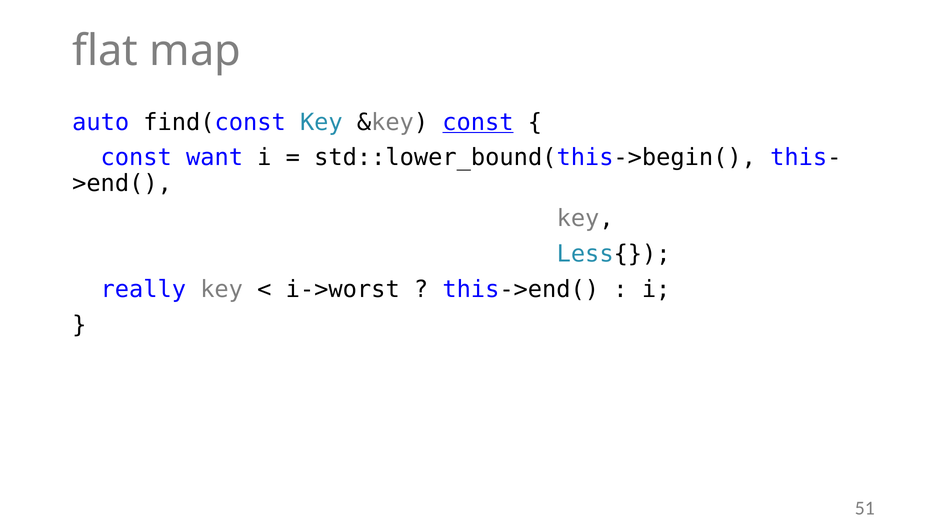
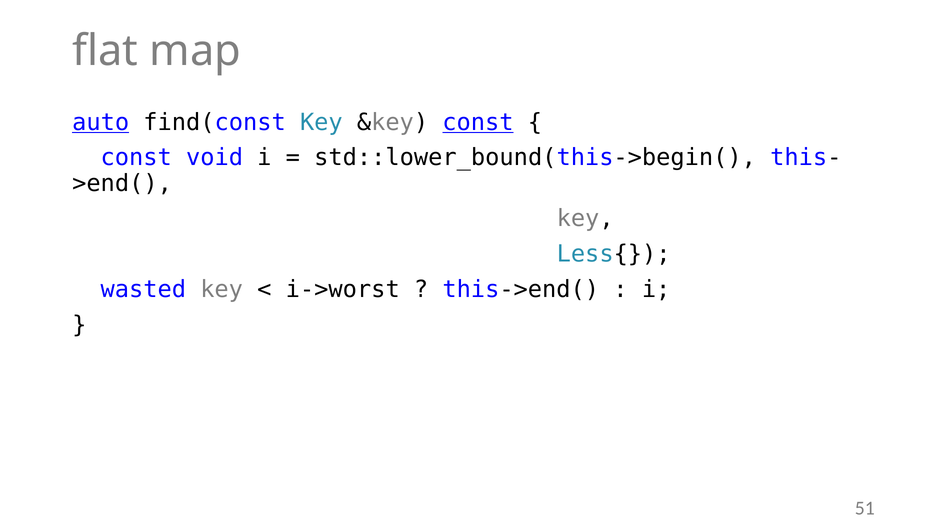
auto underline: none -> present
want: want -> void
really: really -> wasted
